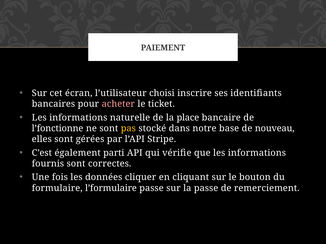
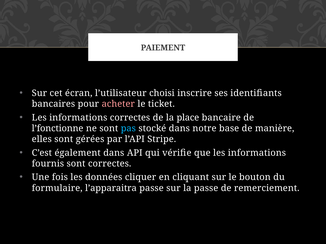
informations naturelle: naturelle -> correctes
pas colour: yellow -> light blue
nouveau: nouveau -> manière
également parti: parti -> dans
l’formulaire: l’formulaire -> l’apparaitra
